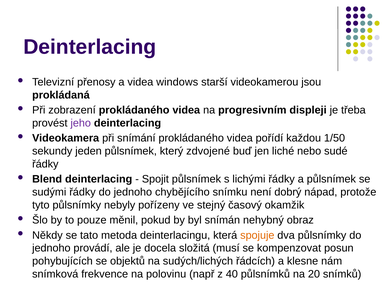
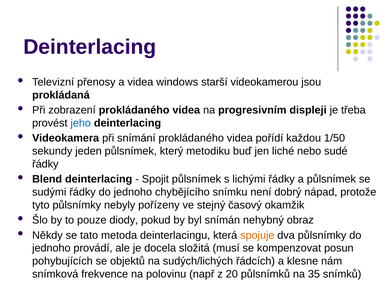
jeho colour: purple -> blue
zdvojené: zdvojené -> metodiku
měnil: měnil -> diody
40: 40 -> 20
20: 20 -> 35
